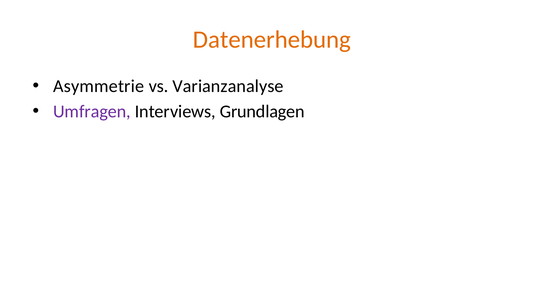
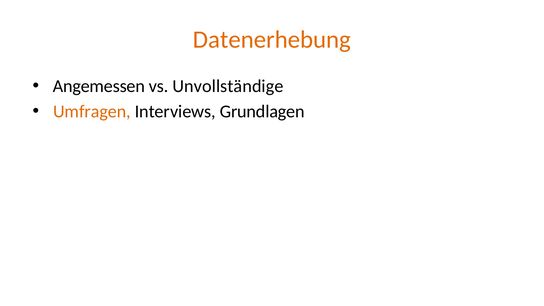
Asymmetrie: Asymmetrie -> Angemessen
Varianzanalyse: Varianzanalyse -> Unvollständige
Umfragen colour: purple -> orange
